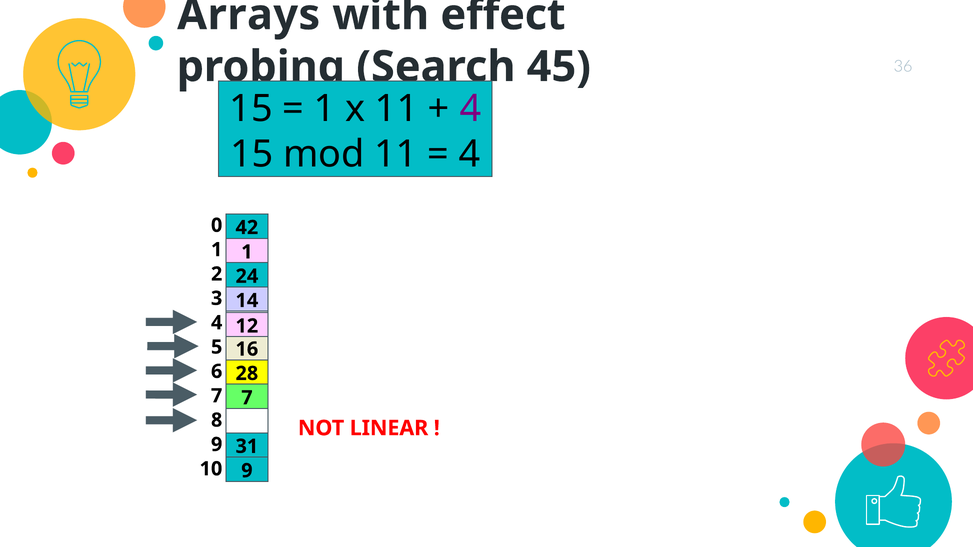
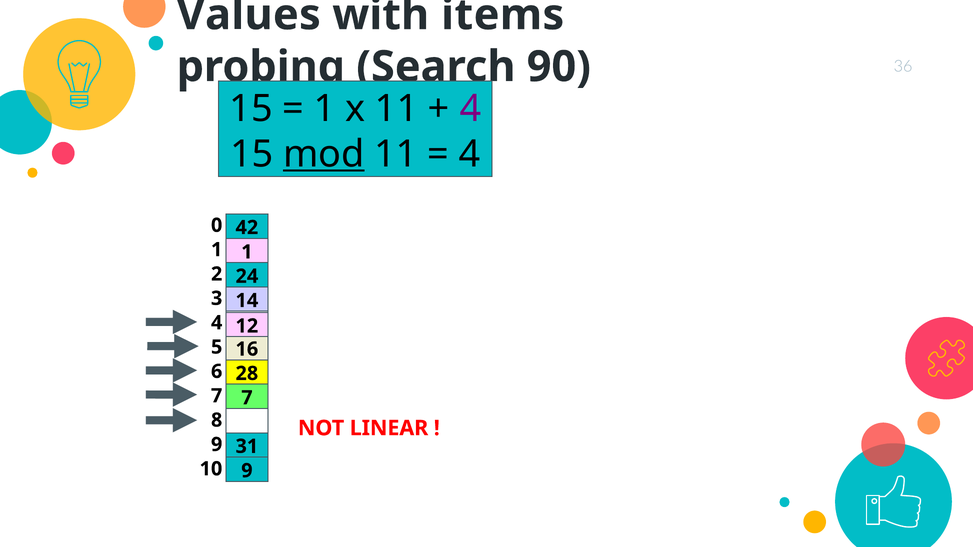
Arrays: Arrays -> Values
effect: effect -> items
45: 45 -> 90
mod underline: none -> present
